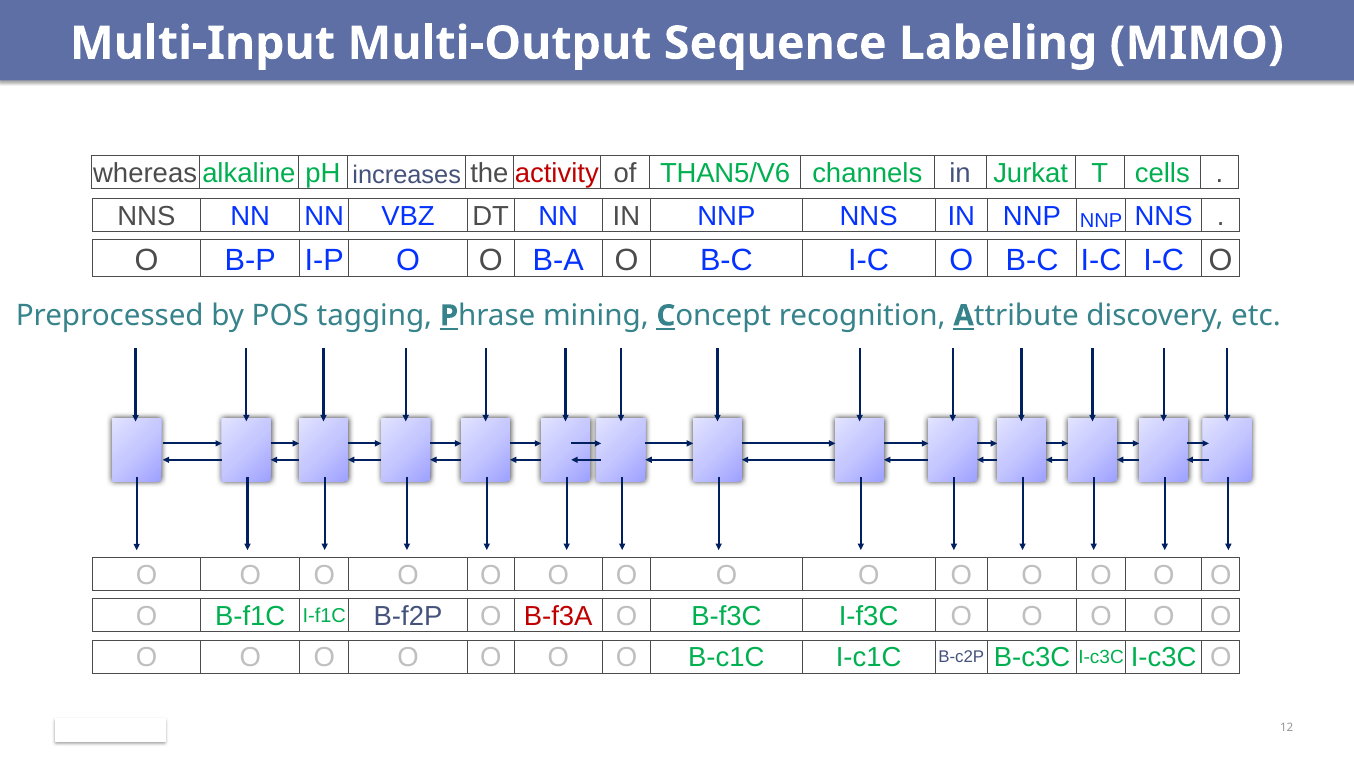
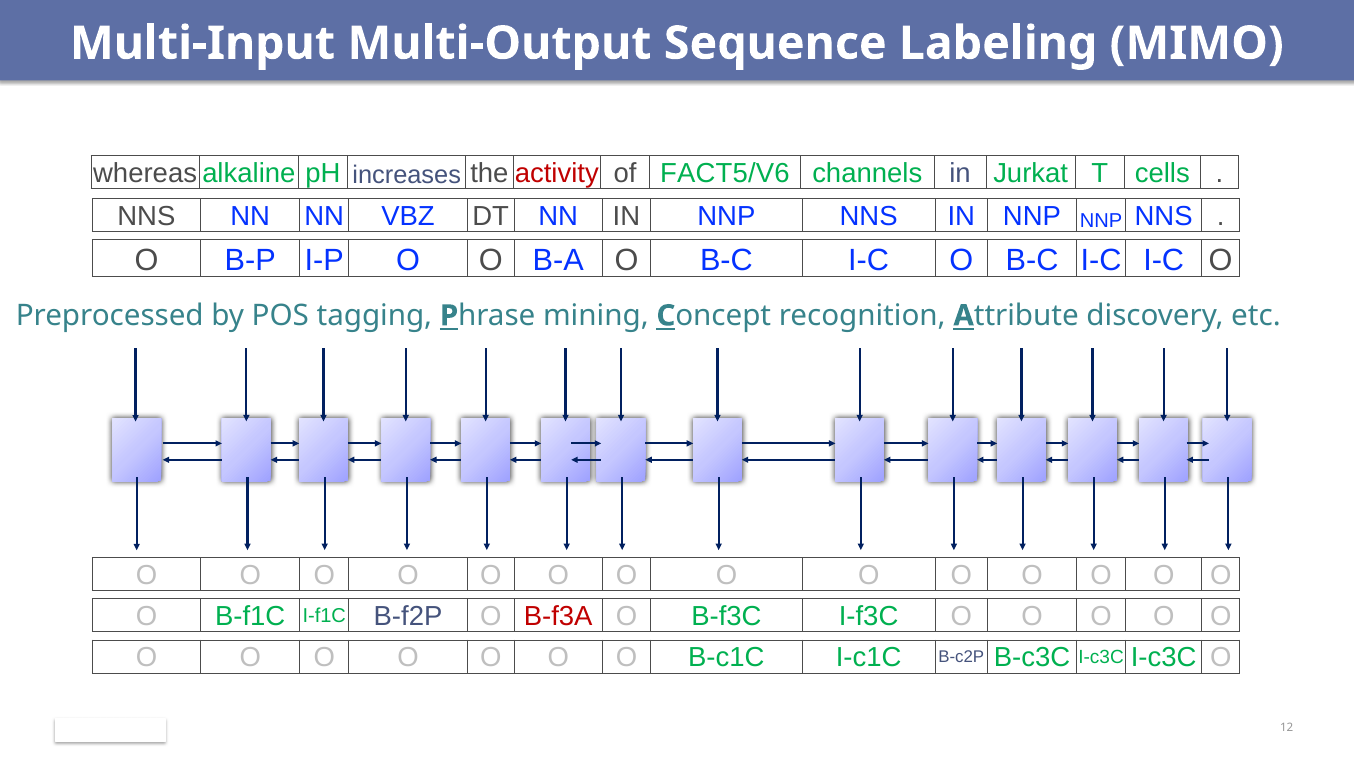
THAN5/V6: THAN5/V6 -> FACT5/V6
